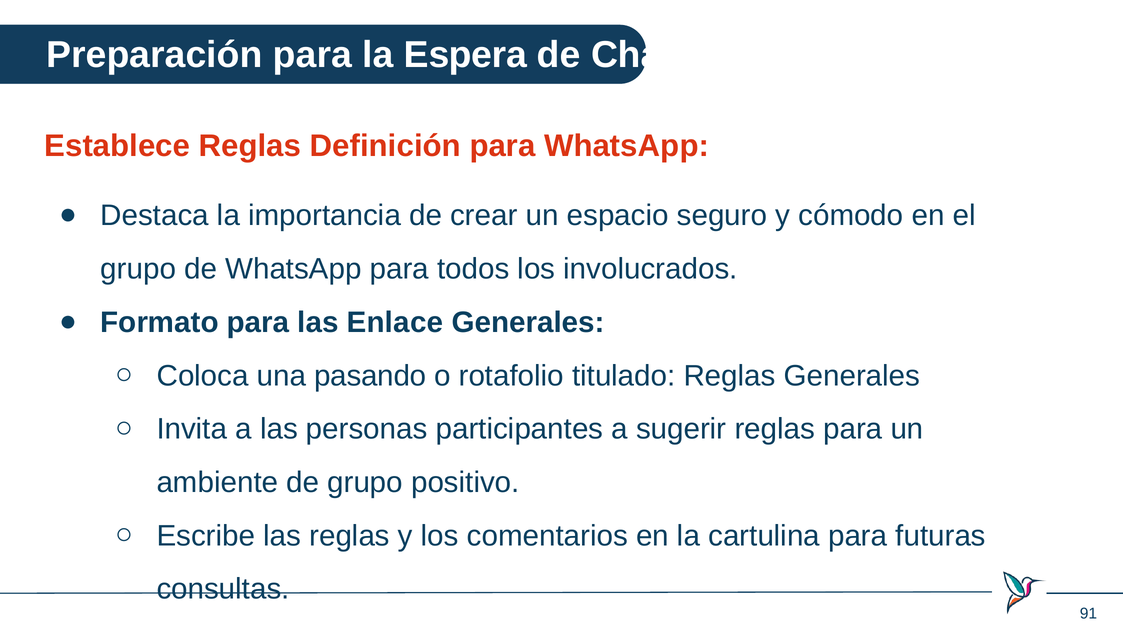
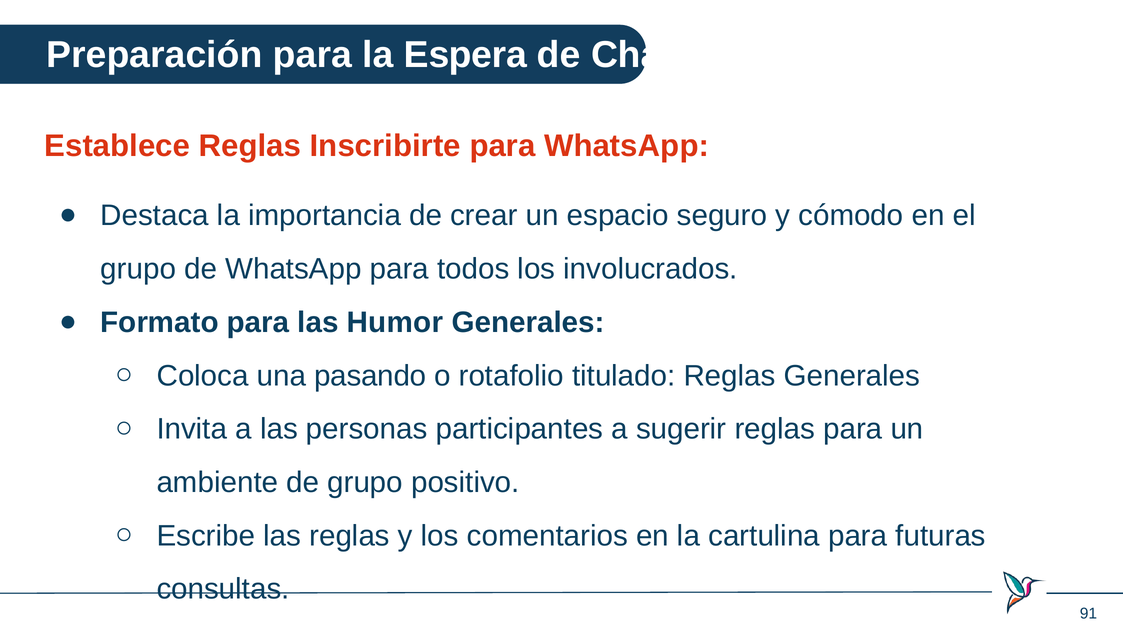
Definición: Definición -> Inscribirte
Enlace: Enlace -> Humor
